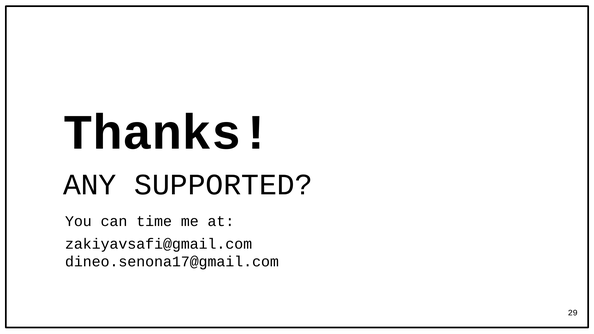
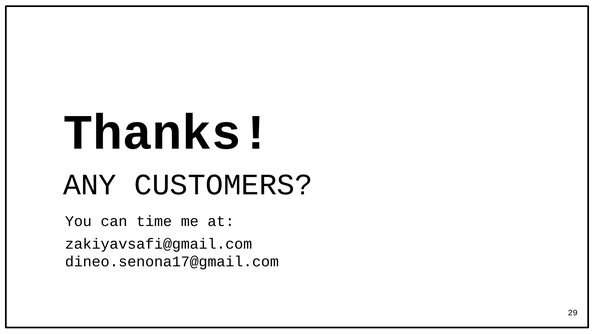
SUPPORTED: SUPPORTED -> CUSTOMERS
